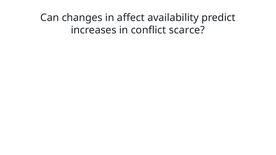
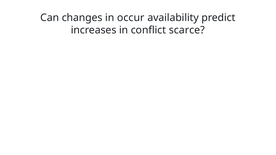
affect: affect -> occur
